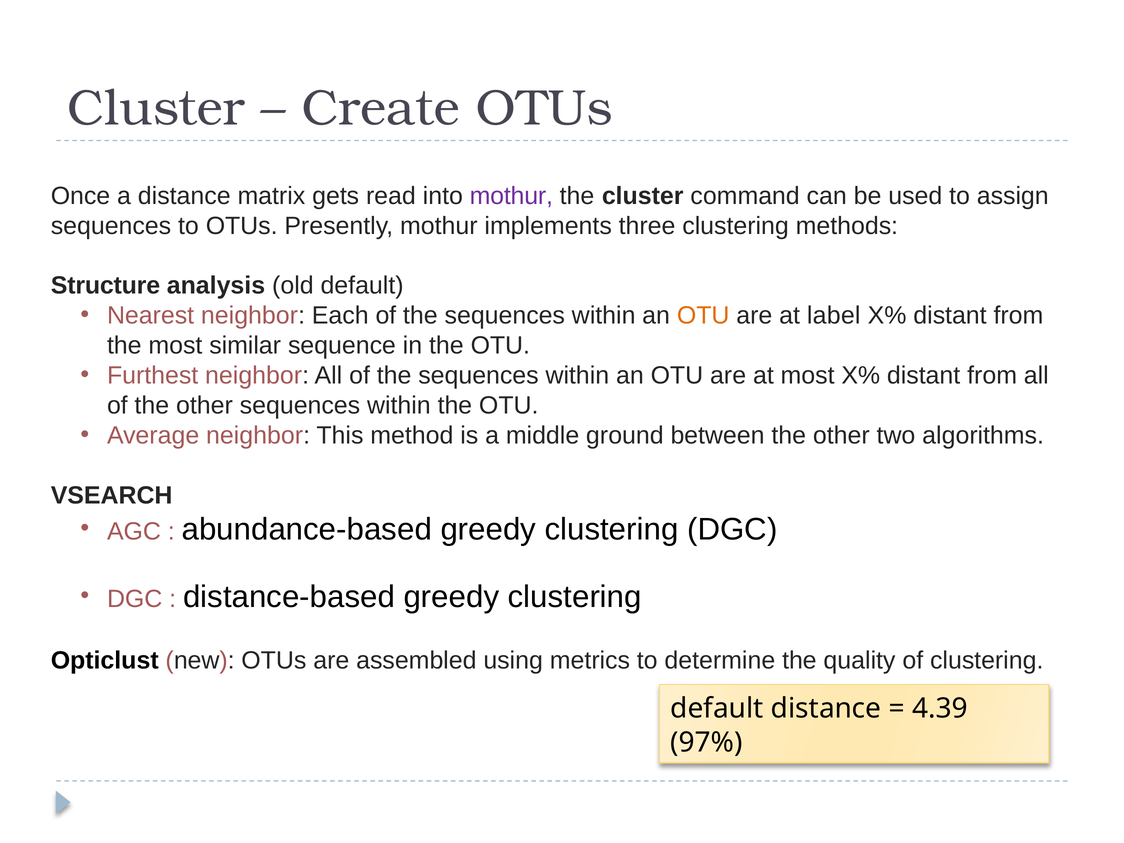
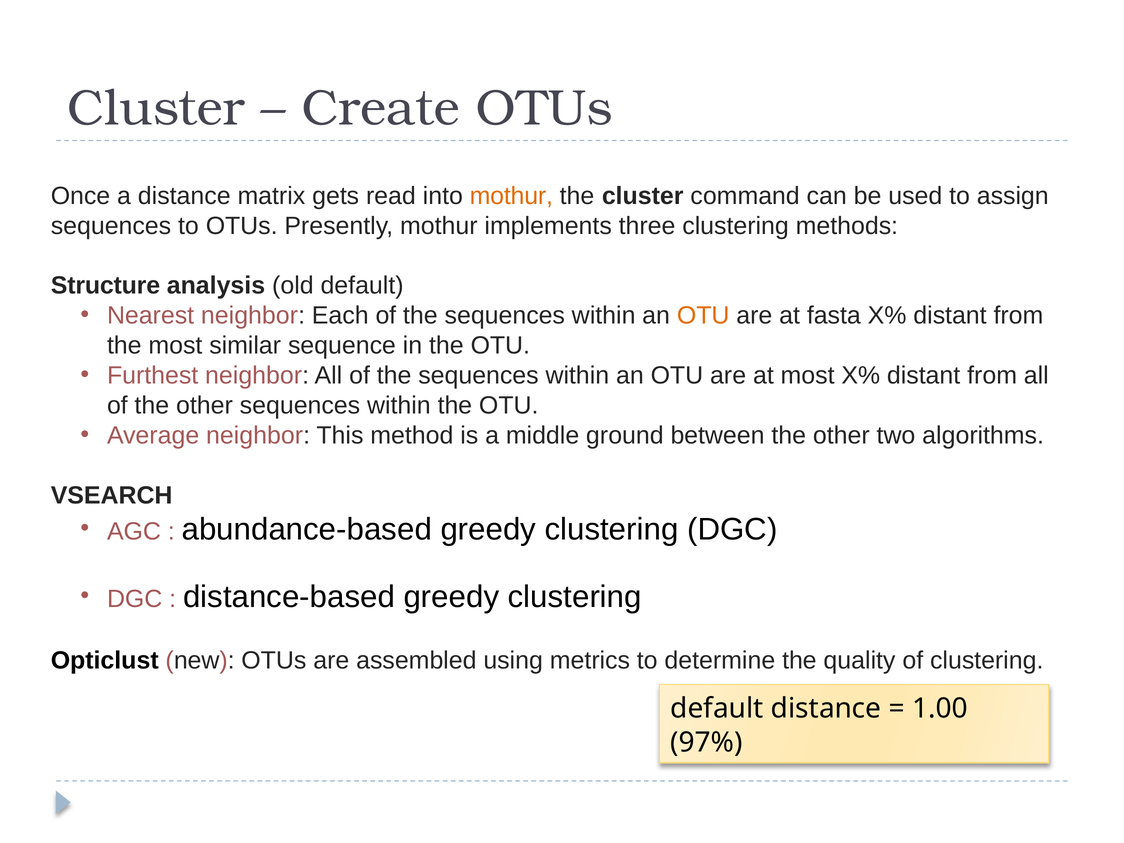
mothur at (511, 196) colour: purple -> orange
label: label -> fasta
4.39: 4.39 -> 1.00
